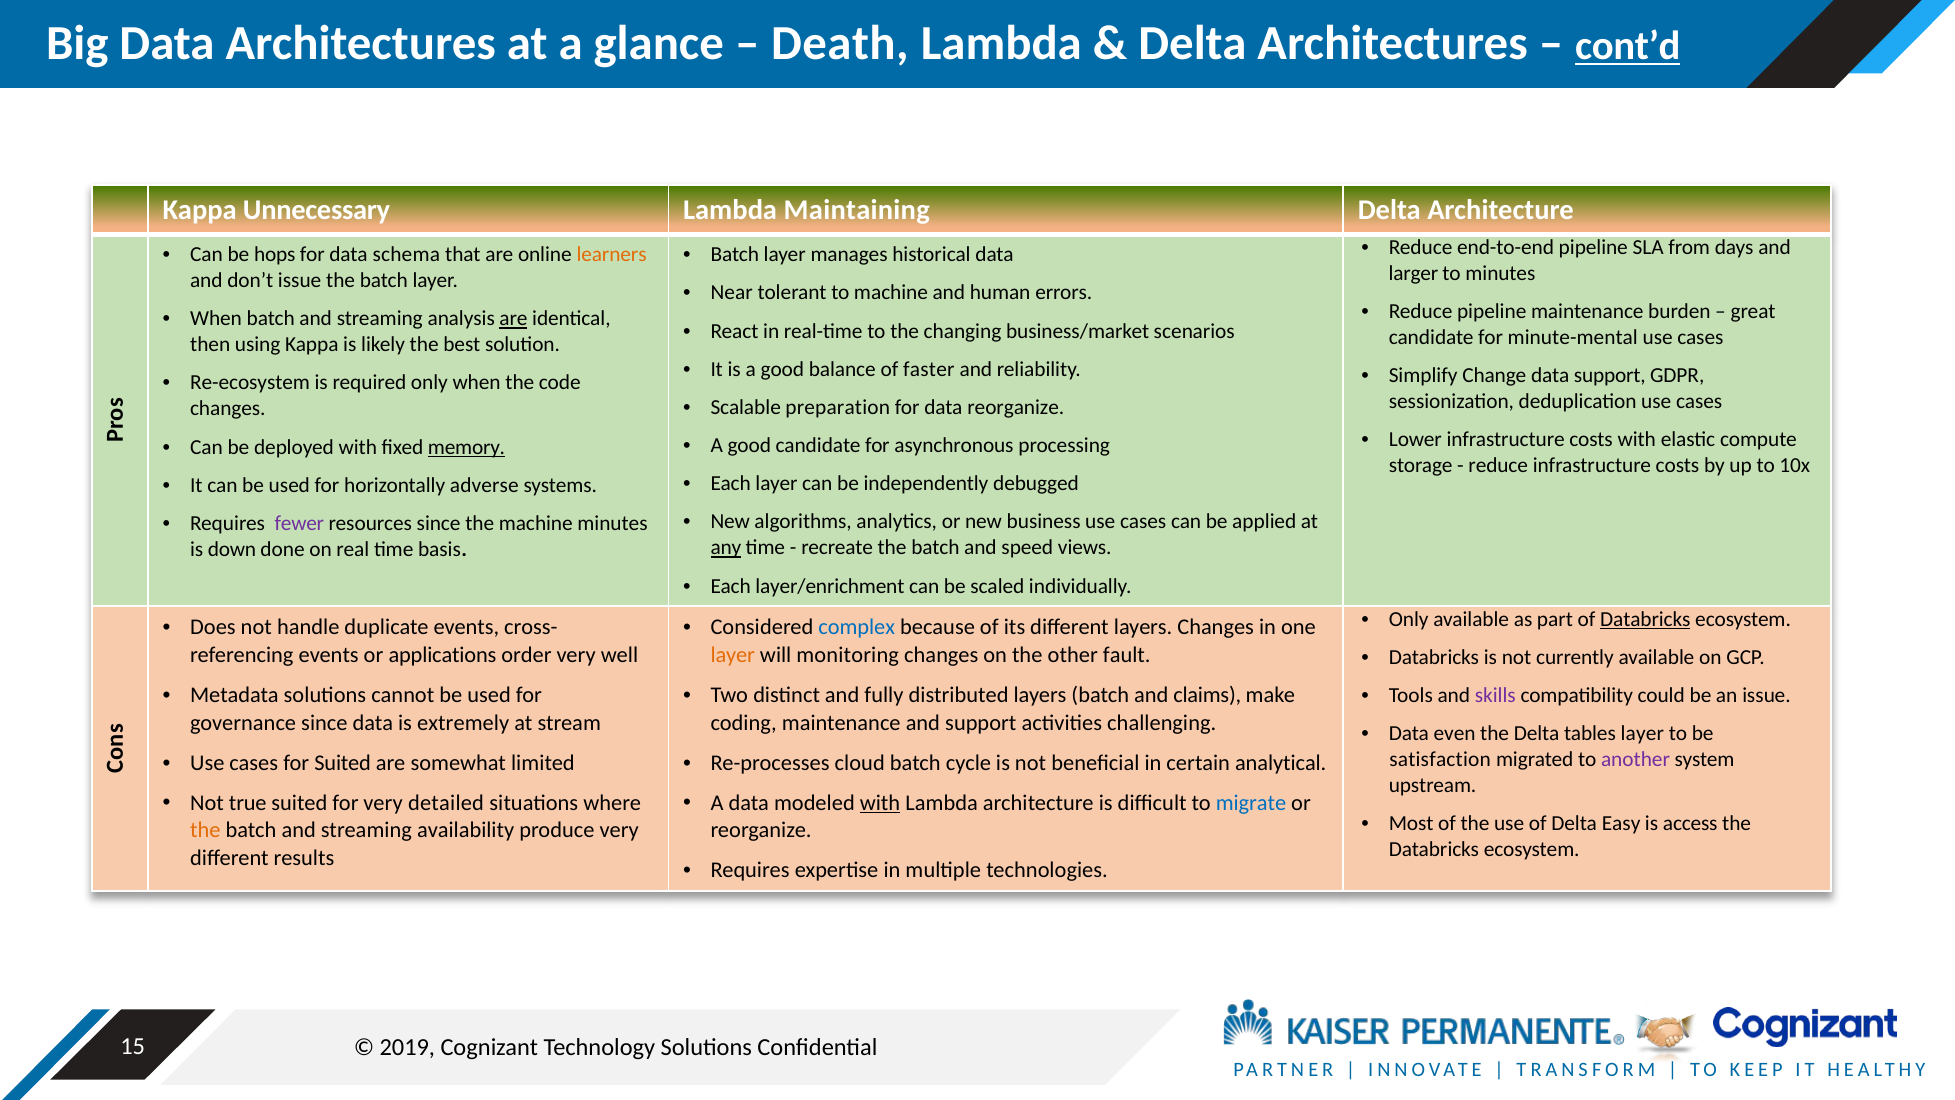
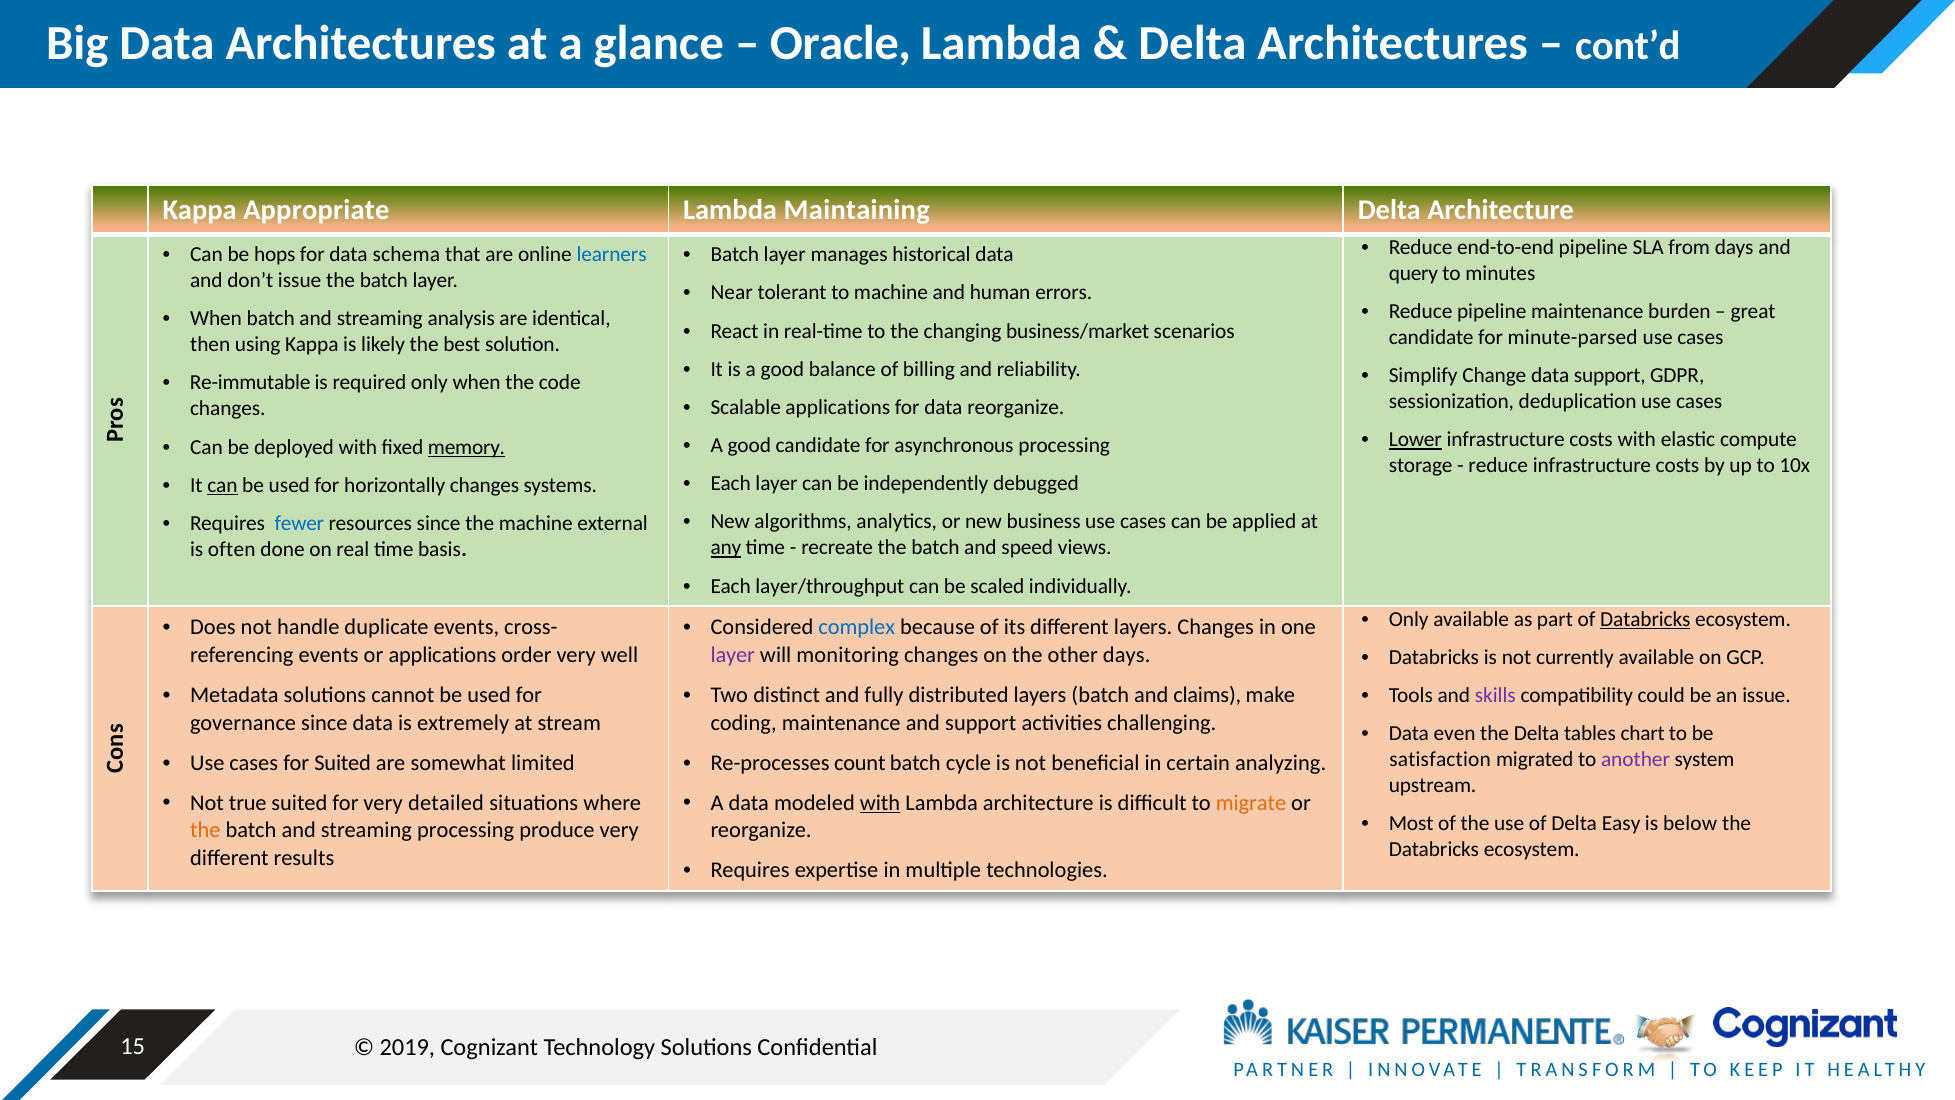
Death: Death -> Oracle
cont’d underline: present -> none
Unnecessary: Unnecessary -> Appropriate
learners colour: orange -> blue
larger: larger -> query
are at (514, 319) underline: present -> none
minute-mental: minute-mental -> minute-parsed
faster: faster -> billing
Re-ecosystem: Re-ecosystem -> Re-immutable
Scalable preparation: preparation -> applications
Lower underline: none -> present
can at (222, 485) underline: none -> present
horizontally adverse: adverse -> changes
fewer colour: purple -> blue
machine minutes: minutes -> external
down: down -> often
layer/enrichment: layer/enrichment -> layer/throughput
layer at (733, 655) colour: orange -> purple
other fault: fault -> days
tables layer: layer -> chart
cloud: cloud -> count
analytical: analytical -> analyzing
migrate colour: blue -> orange
access: access -> below
streaming availability: availability -> processing
